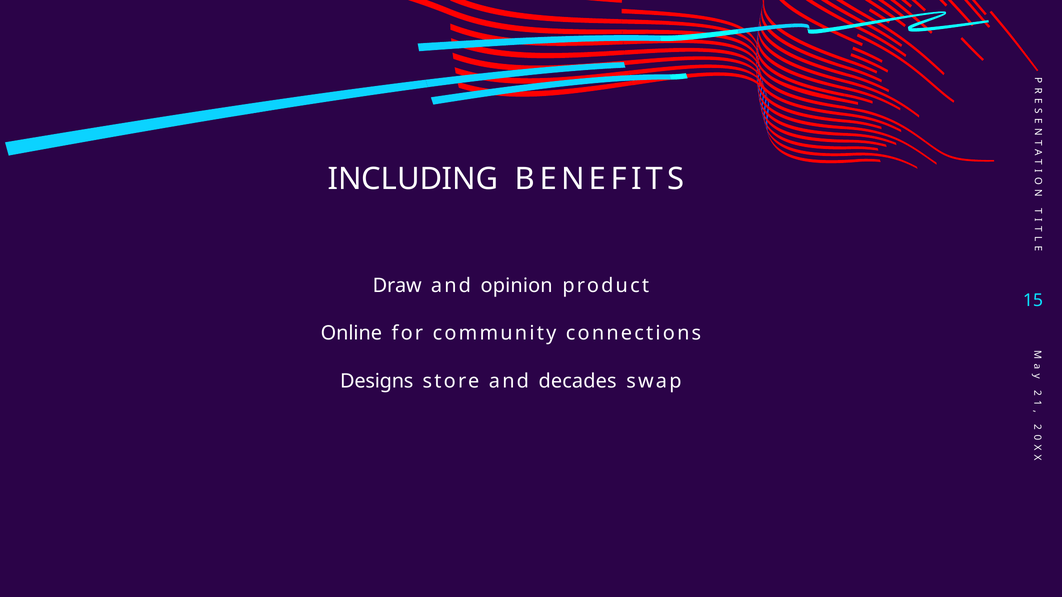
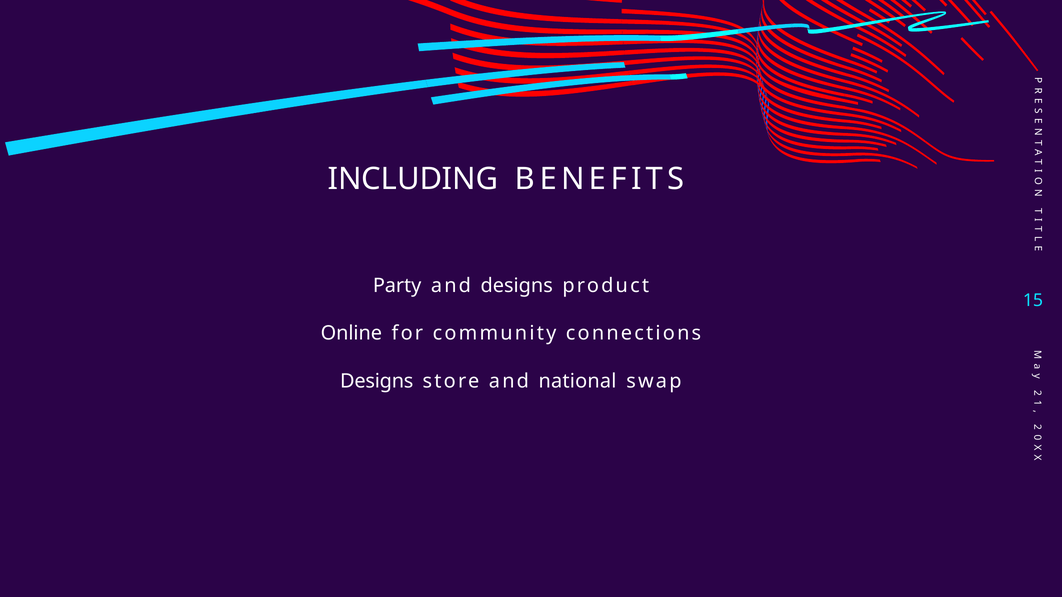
Draw: Draw -> Party
and opinion: opinion -> designs
decades: decades -> national
